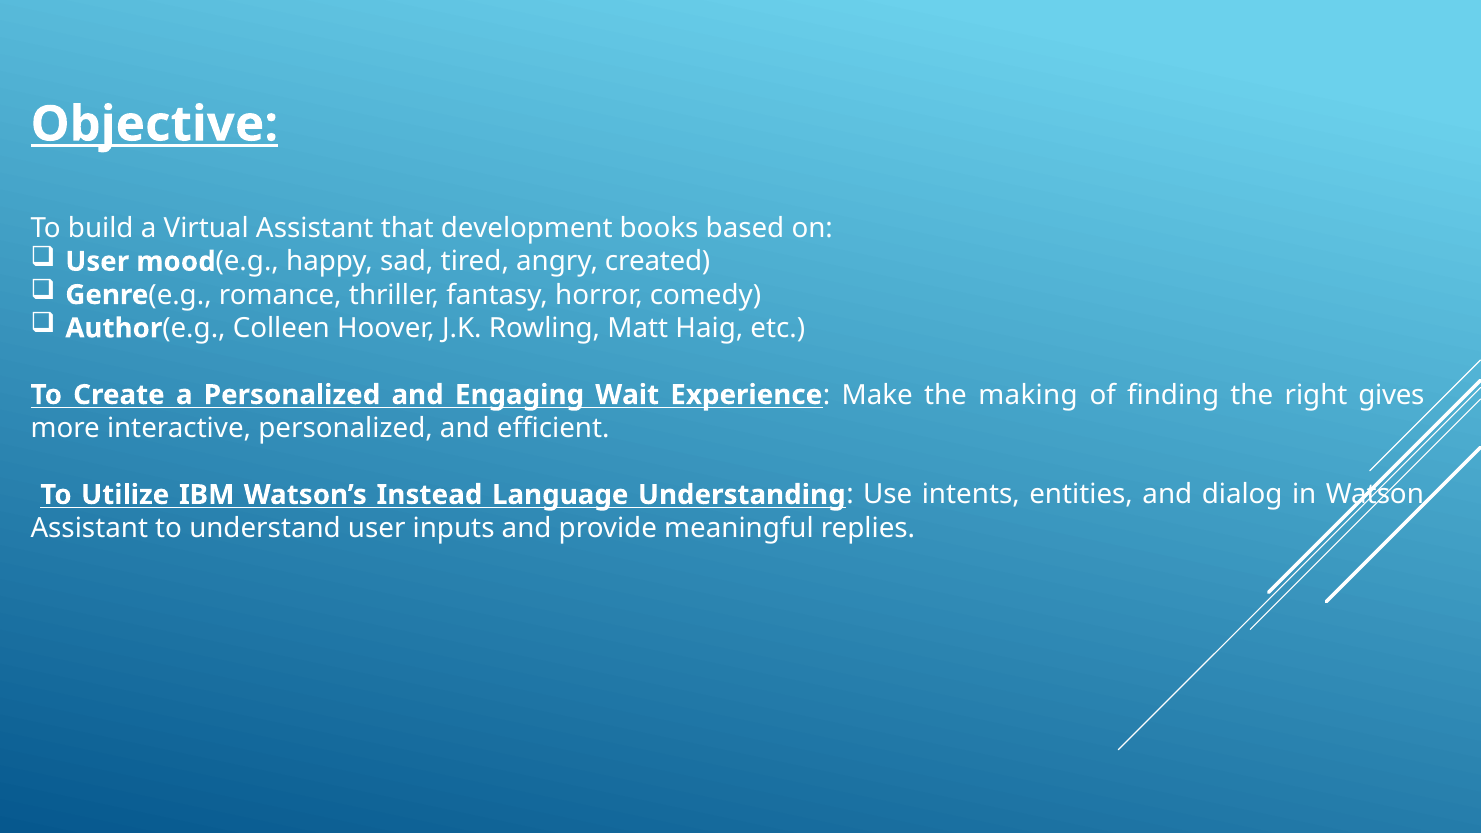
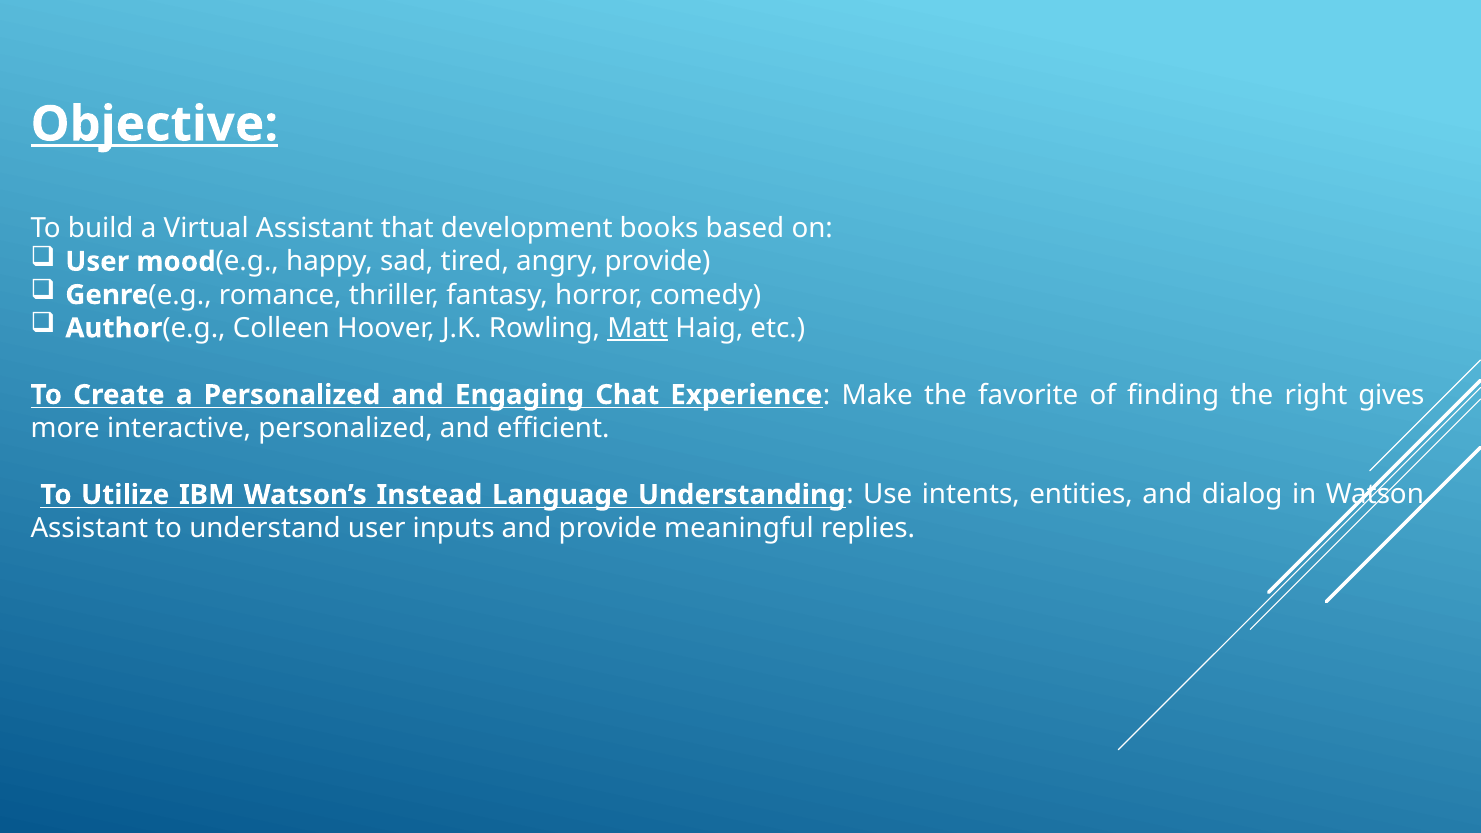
angry created: created -> provide
Matt underline: none -> present
Wait: Wait -> Chat
making: making -> favorite
